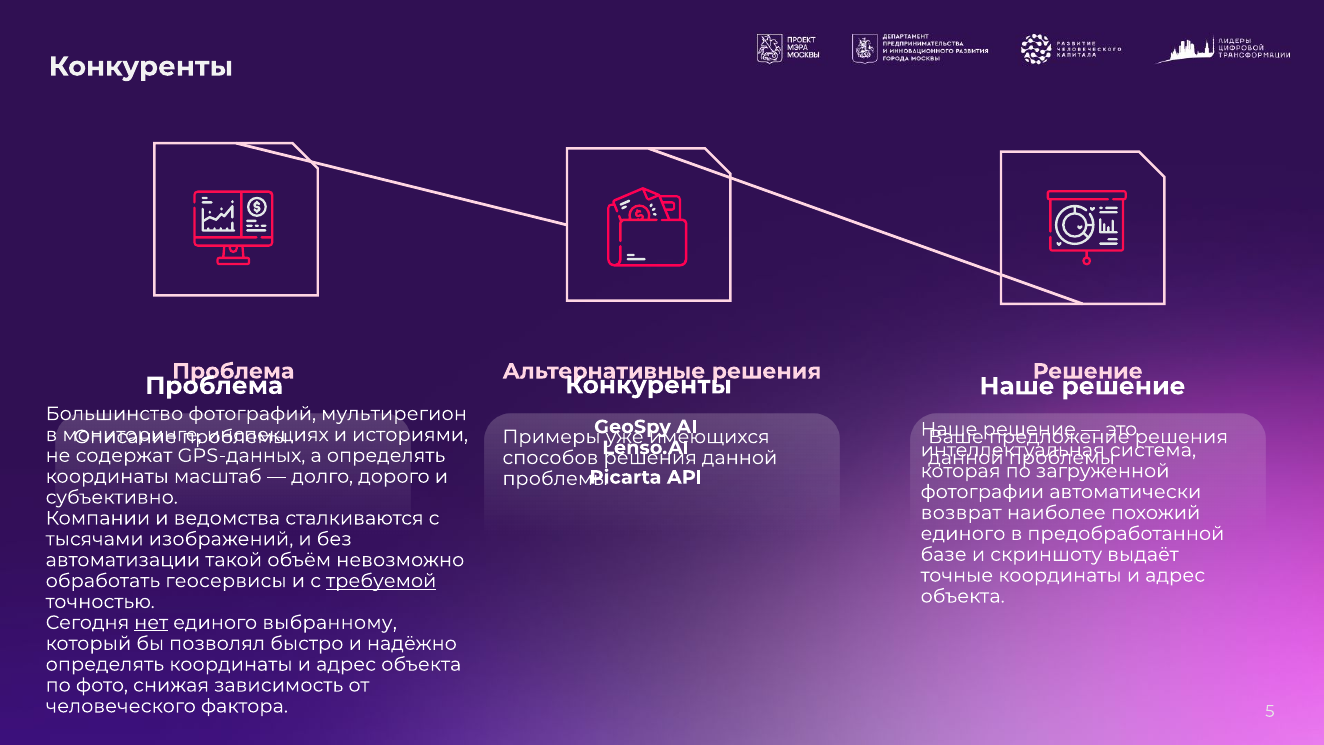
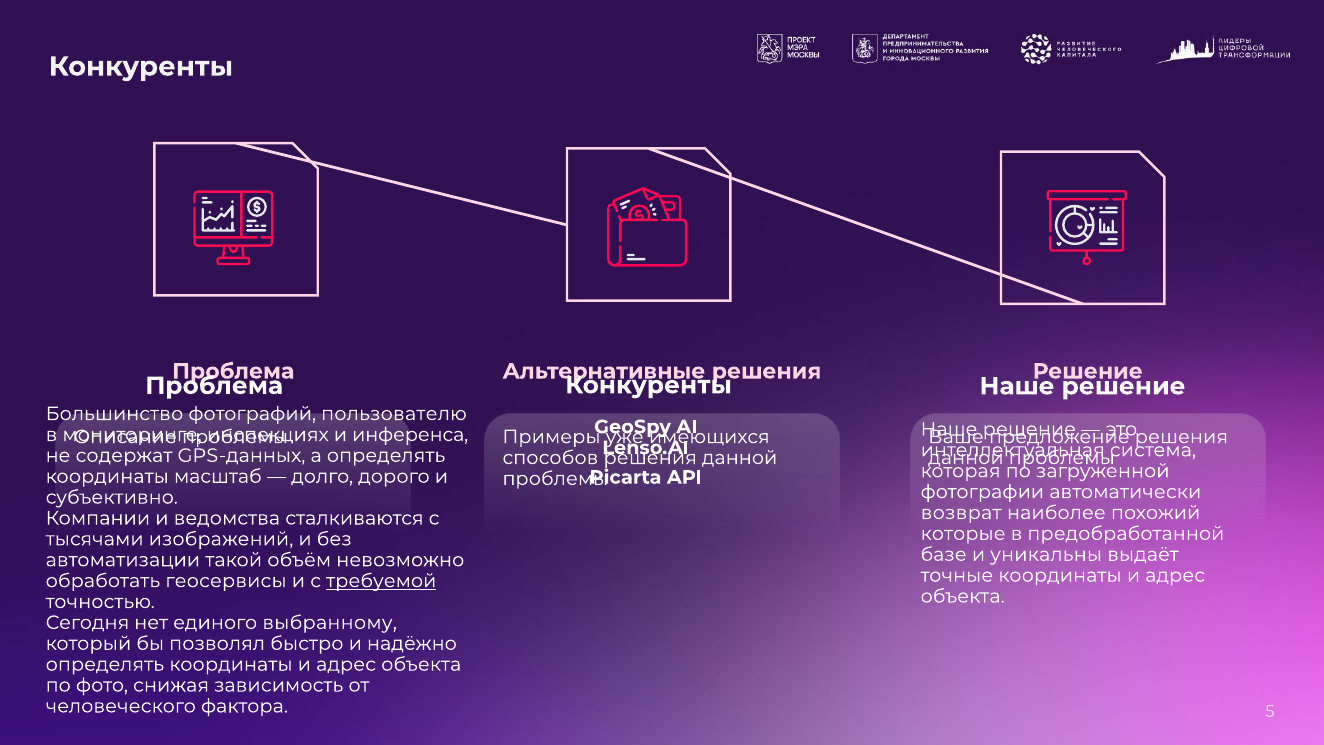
мультирегион: мультирегион -> пользователю
историями: историями -> инференса
единого at (963, 533): единого -> которые
скриншоту: скриншоту -> уникальны
нет underline: present -> none
